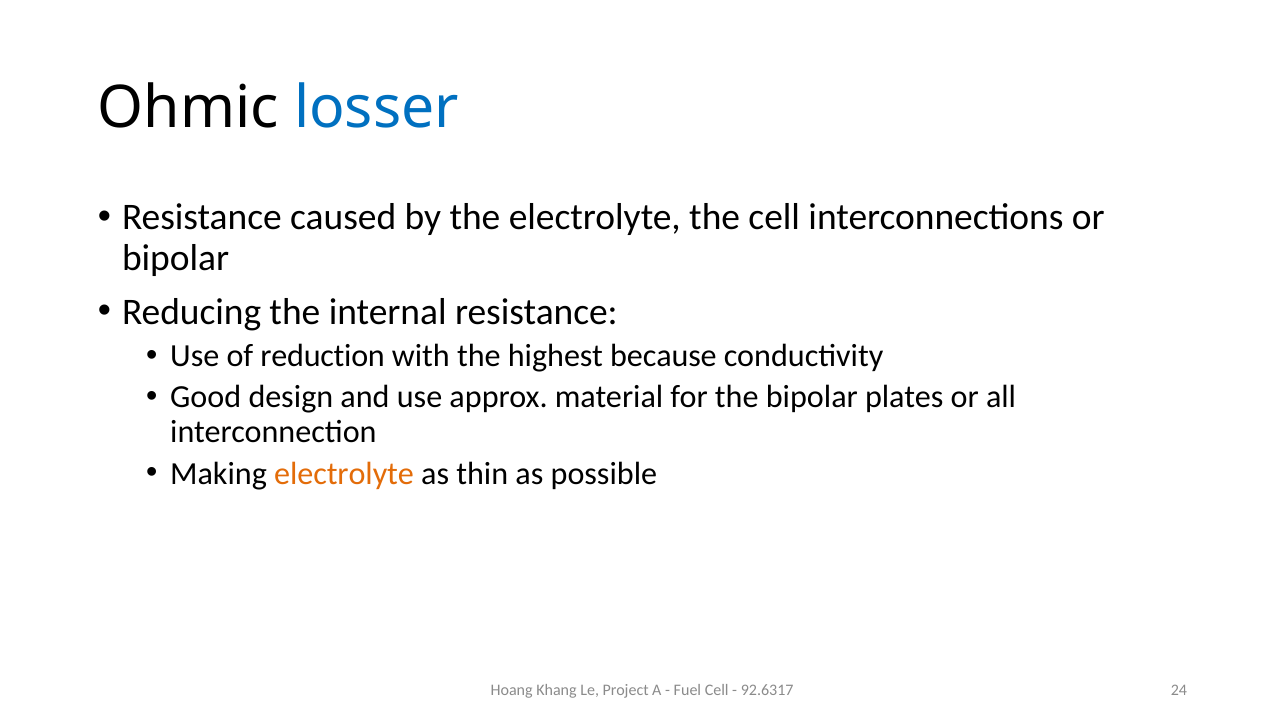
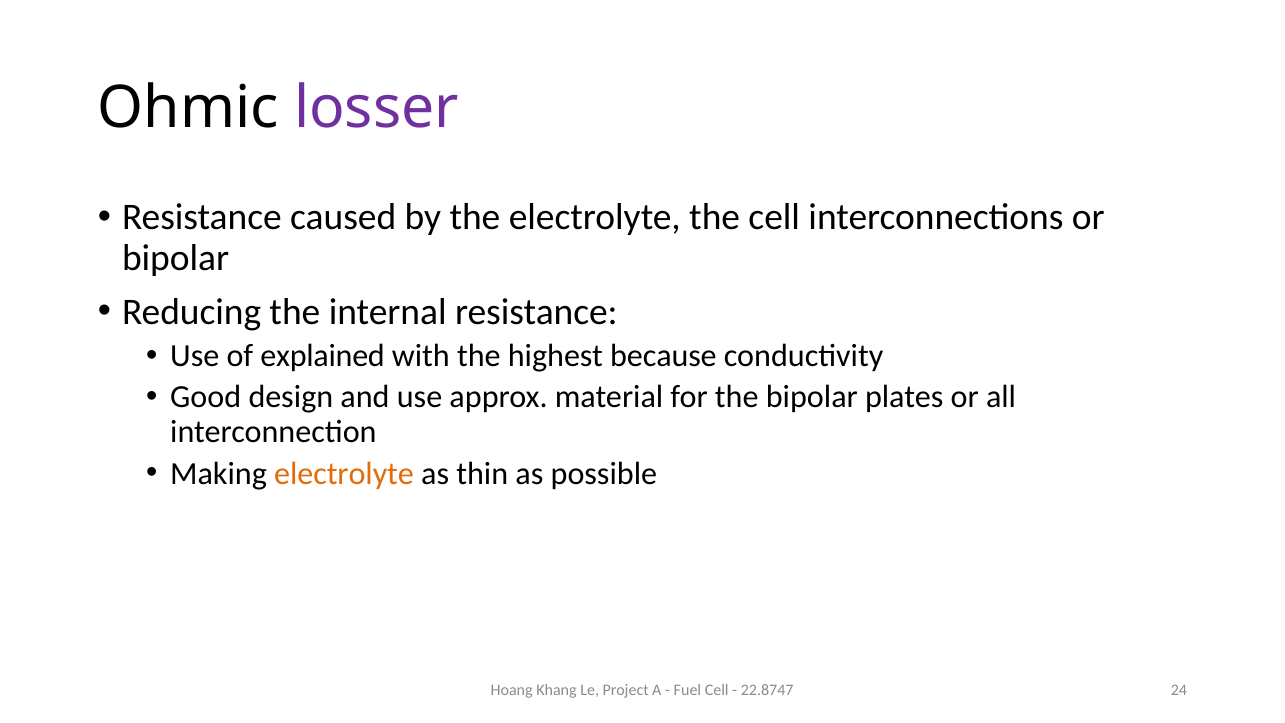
losser colour: blue -> purple
reduction: reduction -> explained
92.6317: 92.6317 -> 22.8747
